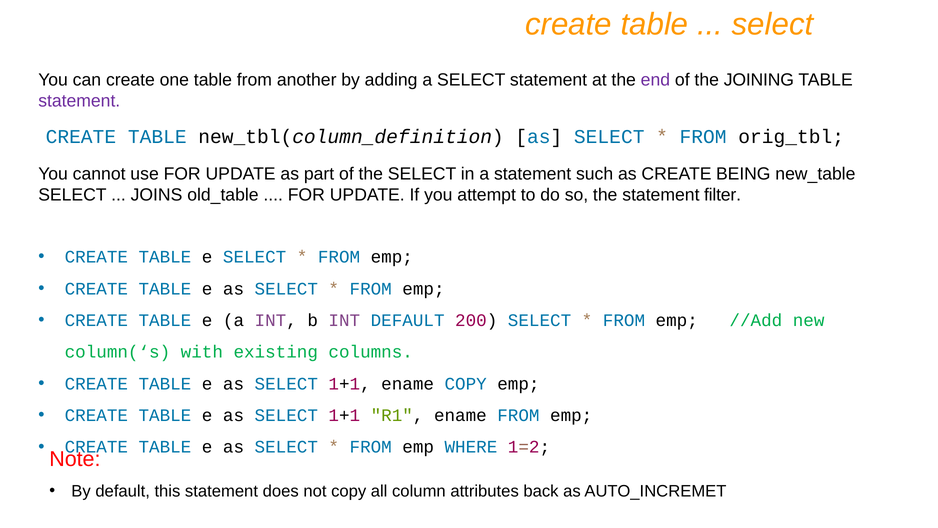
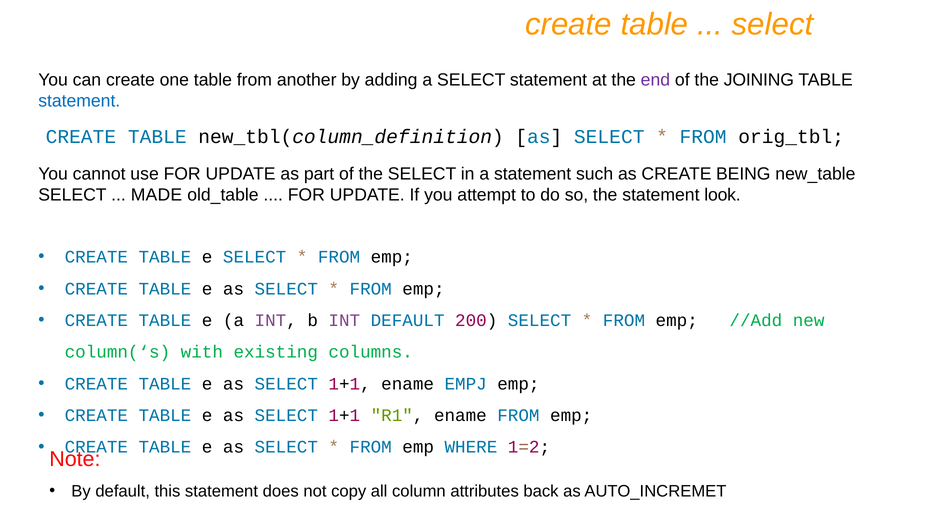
statement at (79, 101) colour: purple -> blue
JOINS: JOINS -> MADE
filter: filter -> look
ename COPY: COPY -> EMPJ
